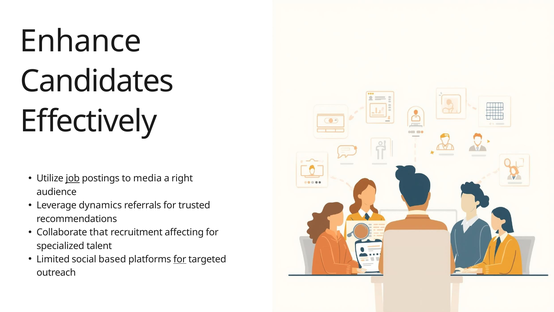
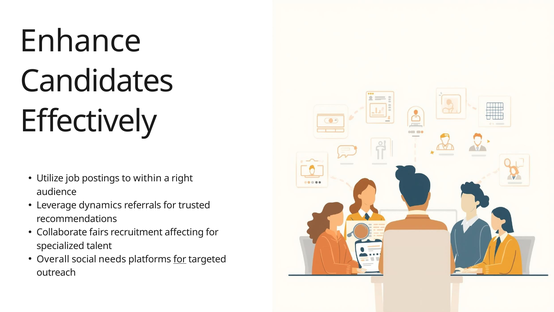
job underline: present -> none
media: media -> within
that: that -> fairs
Limited: Limited -> Overall
based: based -> needs
